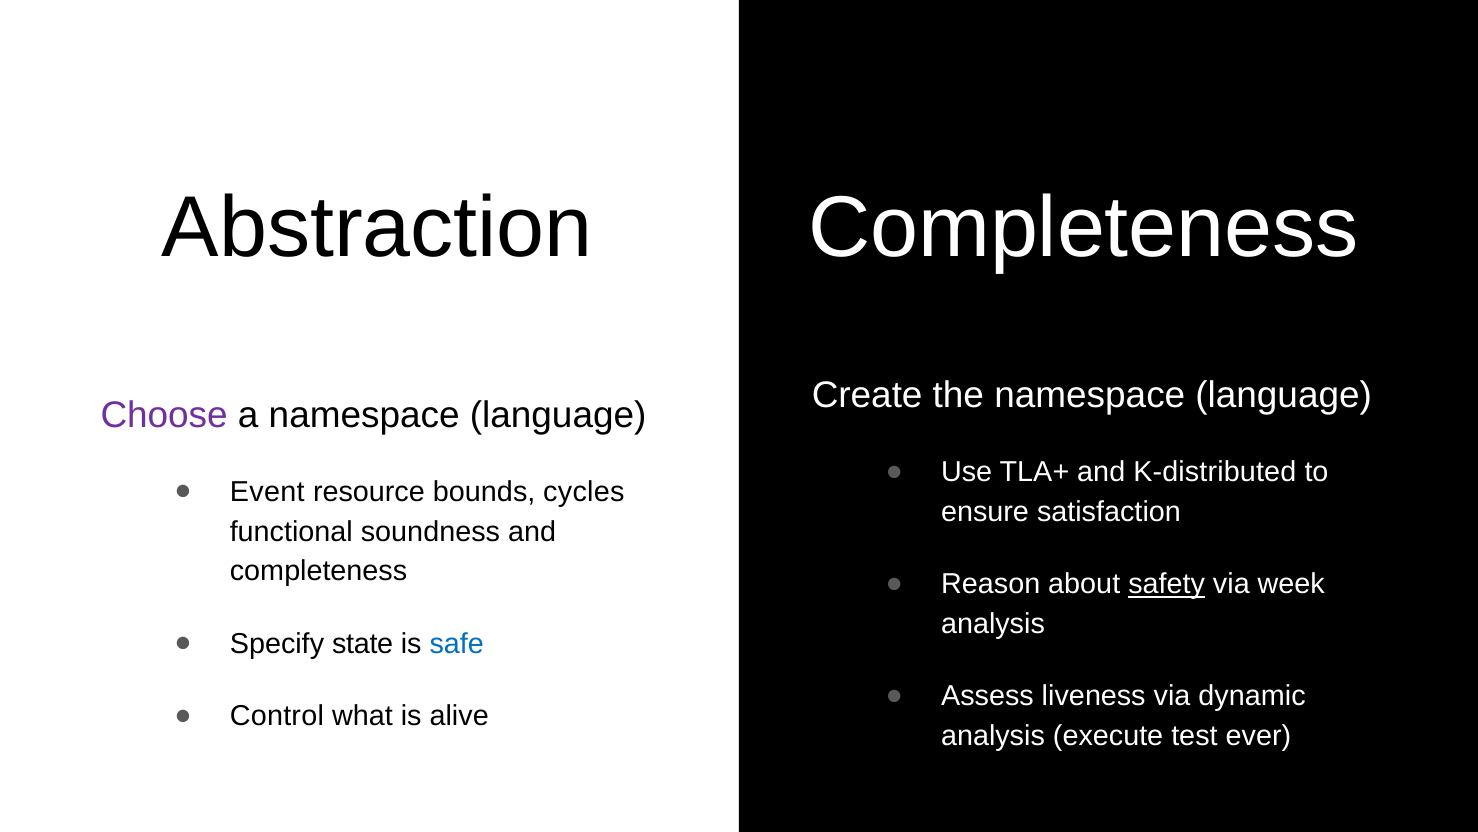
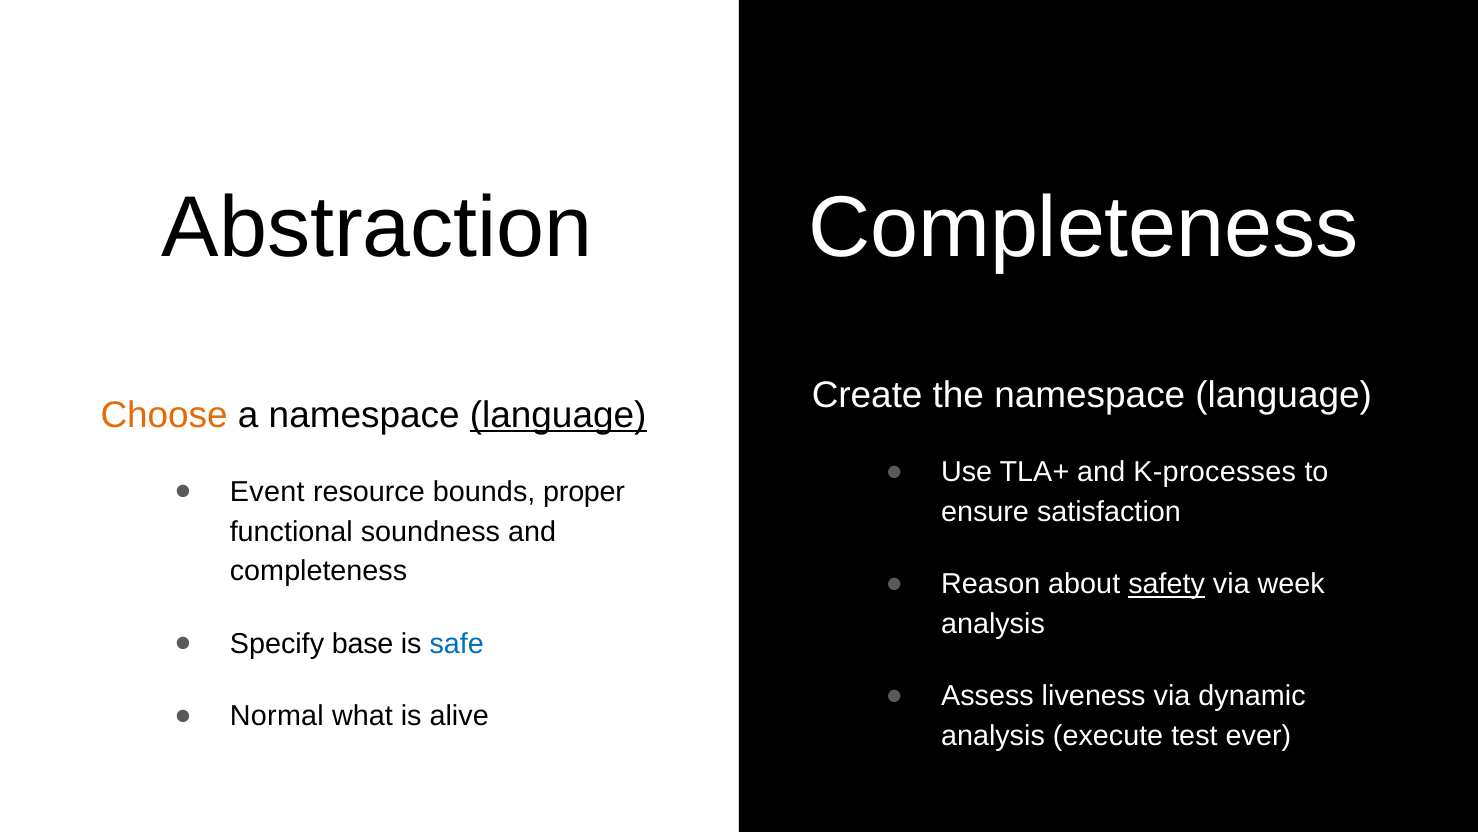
Choose colour: purple -> orange
language at (558, 415) underline: none -> present
K-distributed: K-distributed -> K-processes
cycles: cycles -> proper
Specify state: state -> base
Control: Control -> Normal
